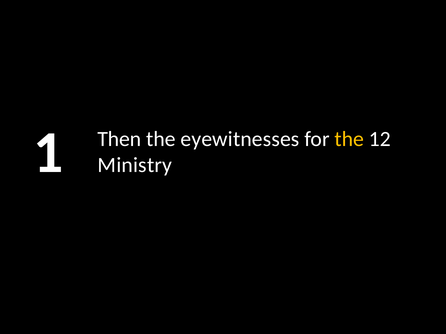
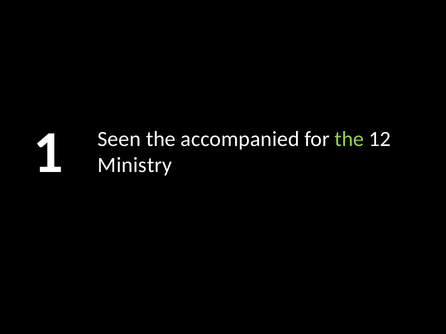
Then: Then -> Seen
eyewitnesses: eyewitnesses -> accompanied
the at (349, 139) colour: yellow -> light green
